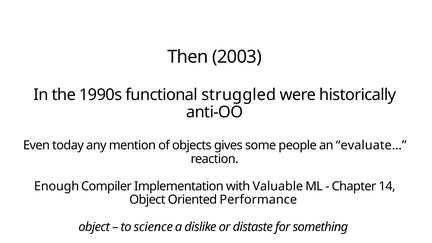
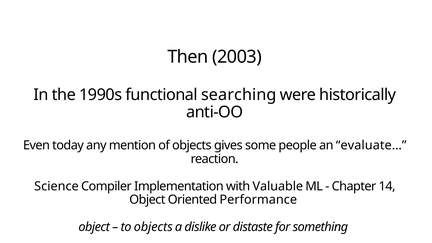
struggled: struggled -> searching
Enough: Enough -> Science
to science: science -> objects
